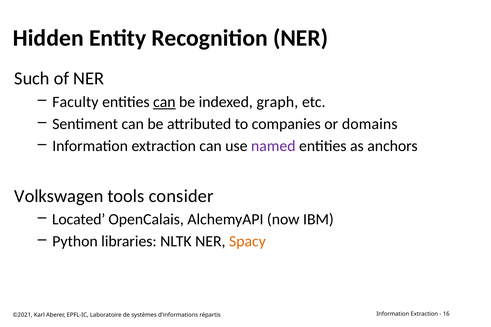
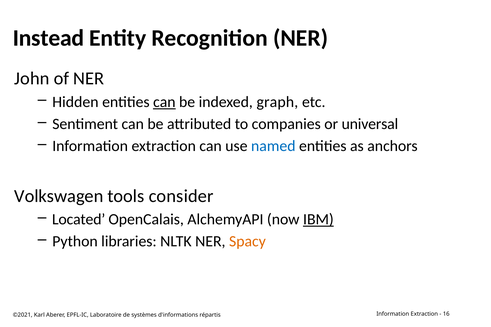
Hidden: Hidden -> Instead
Such: Such -> John
Faculty: Faculty -> Hidden
domains: domains -> universal
named colour: purple -> blue
IBM underline: none -> present
